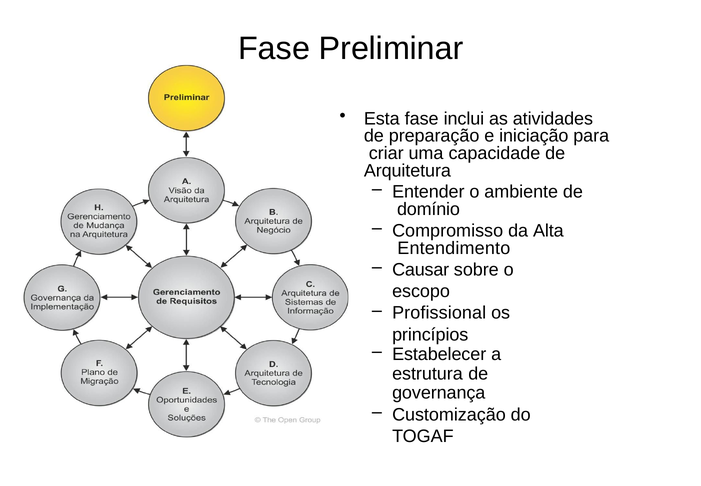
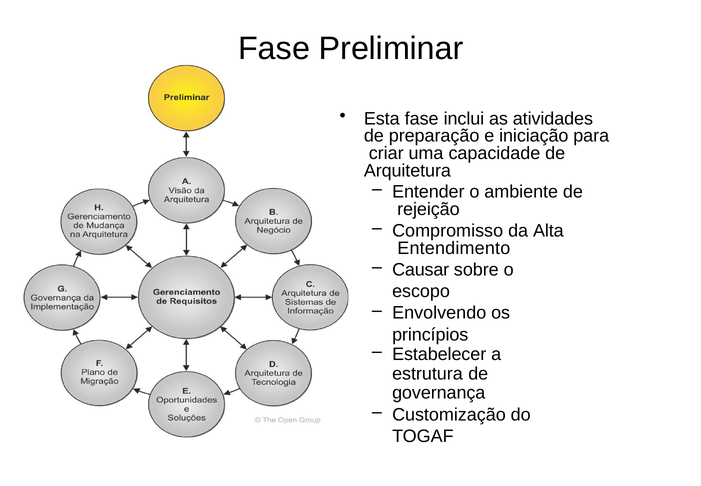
domínio: domínio -> rejeição
Profissional: Profissional -> Envolvendo
